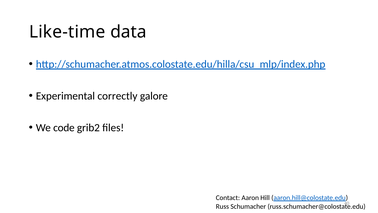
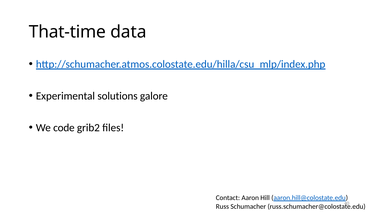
Like-time: Like-time -> That-time
correctly: correctly -> solutions
